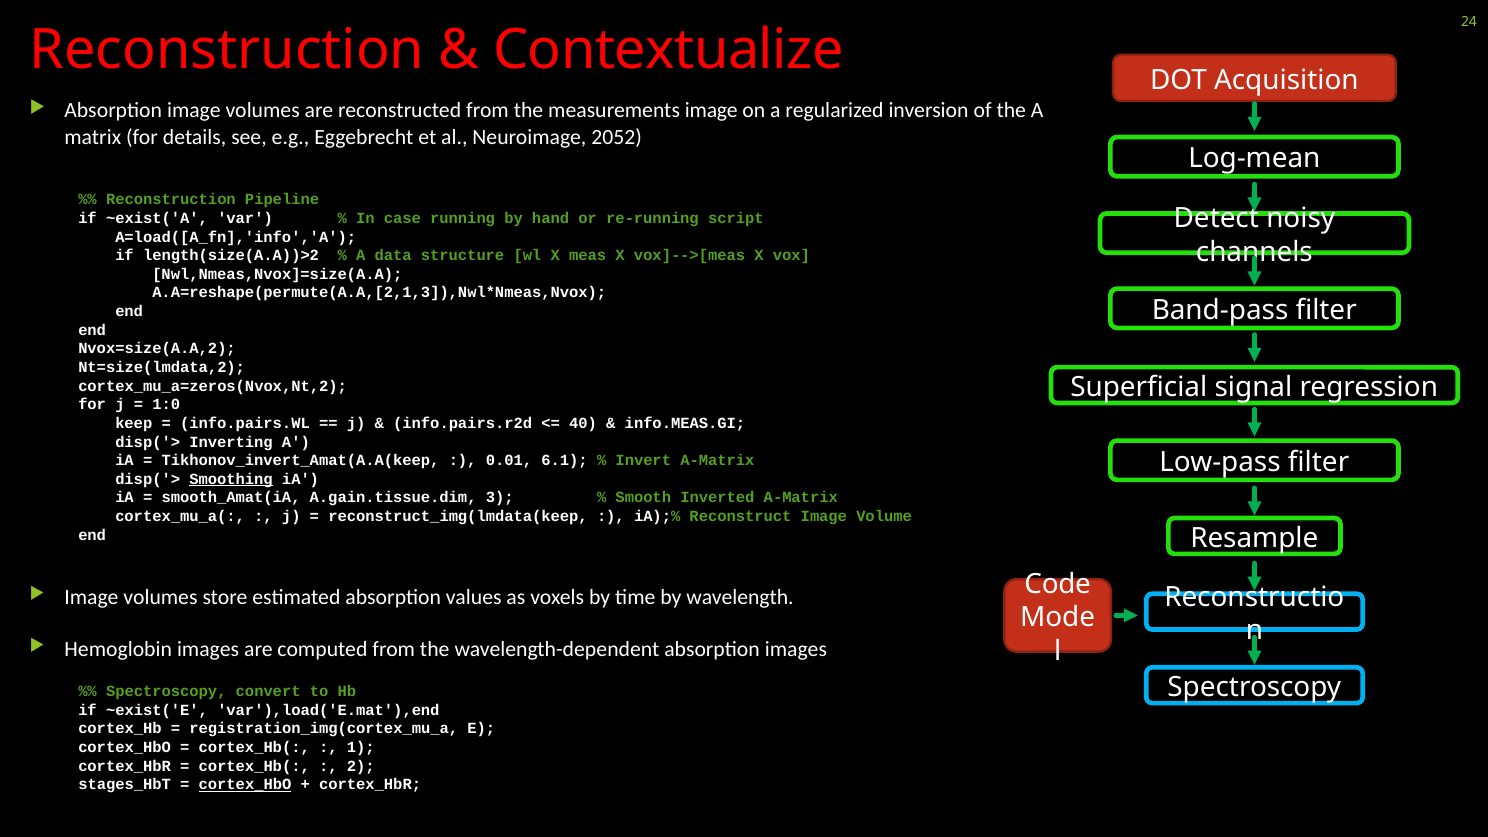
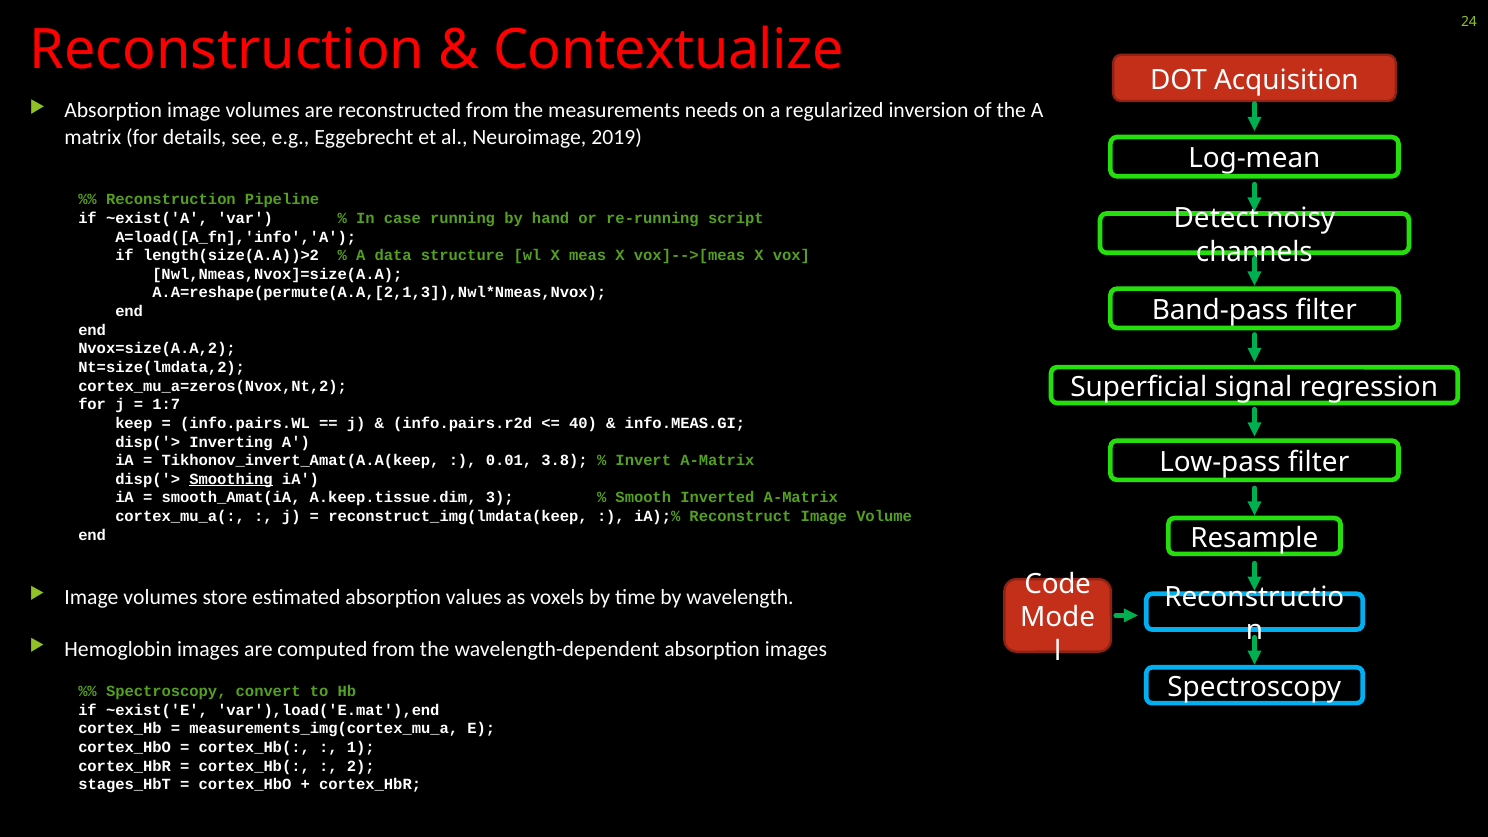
measurements image: image -> needs
2052: 2052 -> 2019
1:0: 1:0 -> 1:7
6.1: 6.1 -> 3.8
A.gain.tissue.dim: A.gain.tissue.dim -> A.keep.tissue.dim
registration_img(cortex_mu_a: registration_img(cortex_mu_a -> measurements_img(cortex_mu_a
cortex_HbO at (245, 785) underline: present -> none
